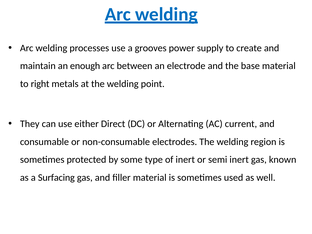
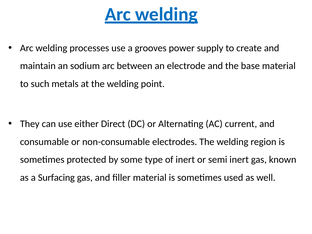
enough: enough -> sodium
right: right -> such
